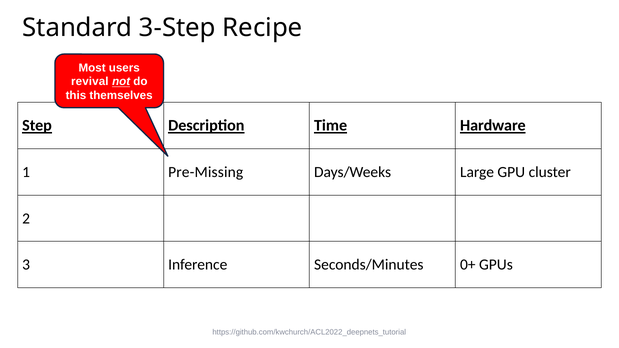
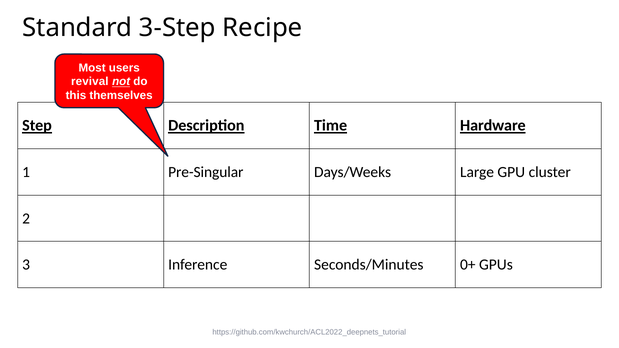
Pre-Missing: Pre-Missing -> Pre-Singular
